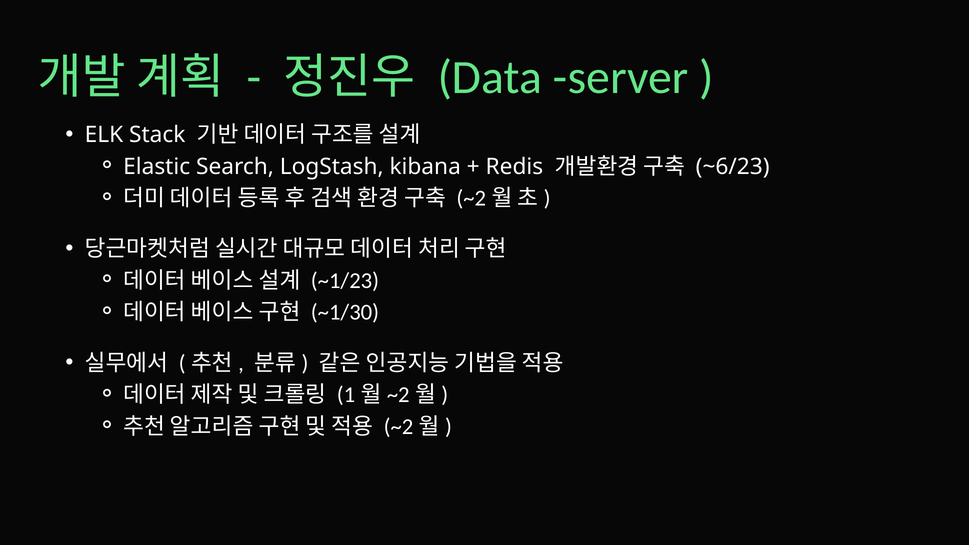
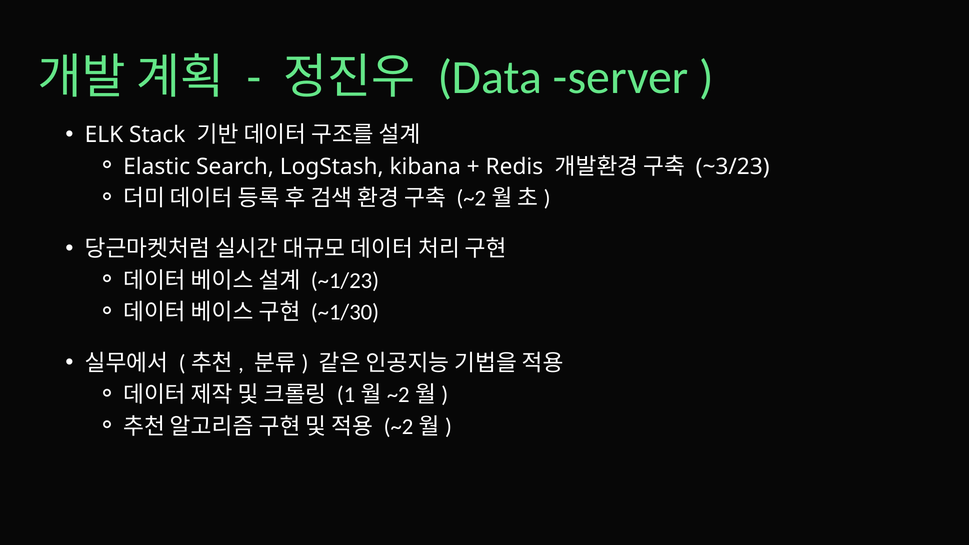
~6/23: ~6/23 -> ~3/23
